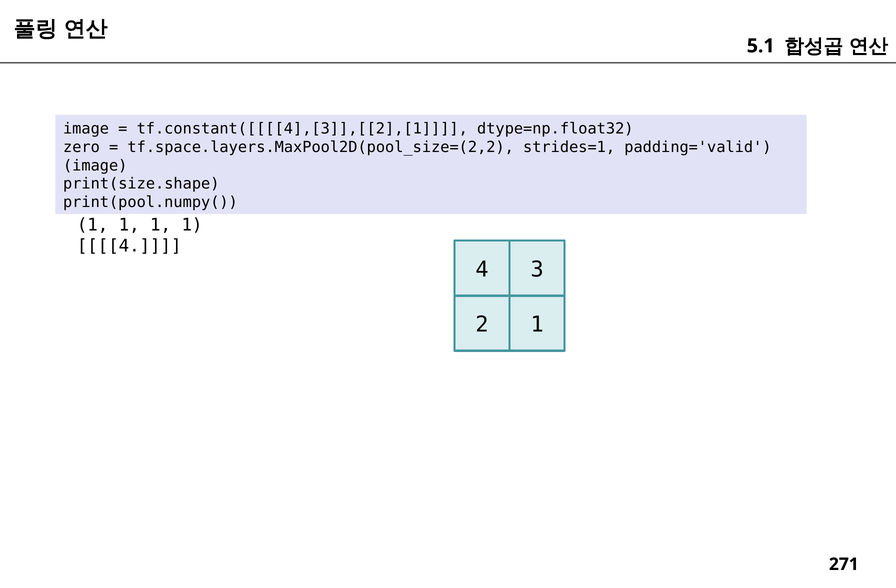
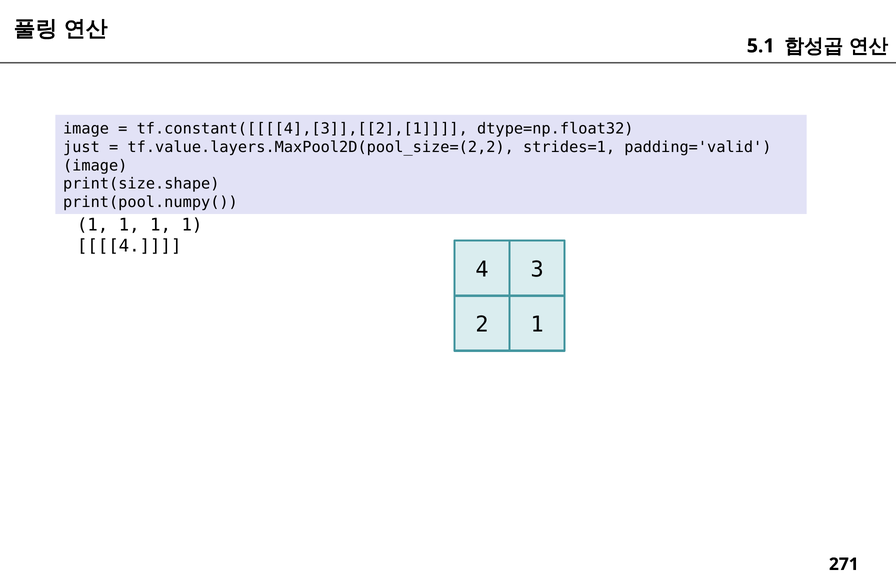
zero: zero -> just
tf.space.layers.MaxPool2D(pool_size=(2,2: tf.space.layers.MaxPool2D(pool_size=(2,2 -> tf.value.layers.MaxPool2D(pool_size=(2,2
